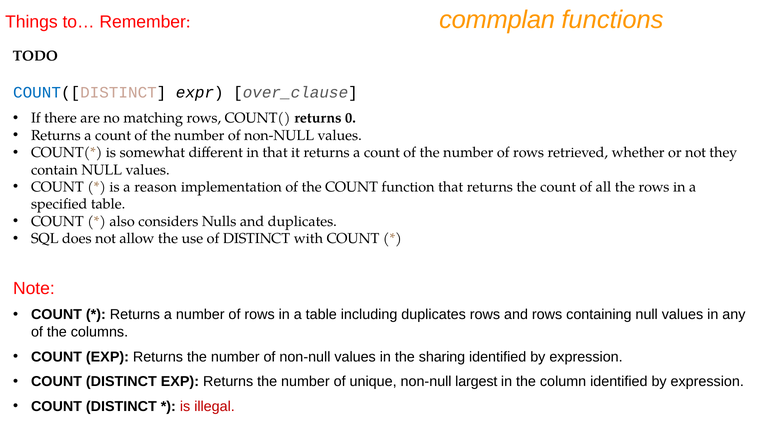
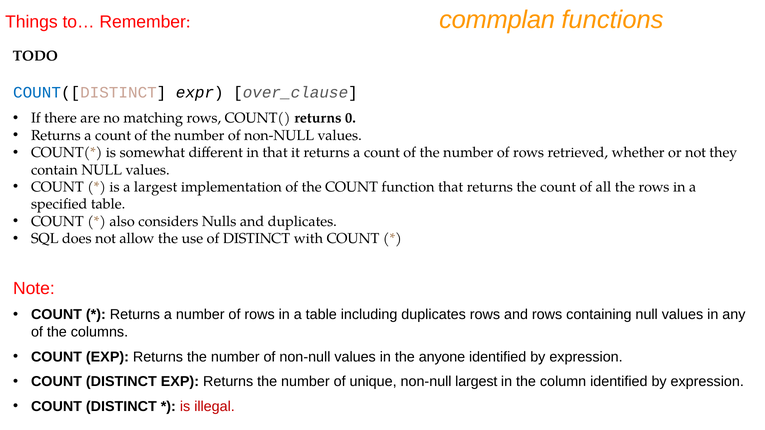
a reason: reason -> largest
sharing: sharing -> anyone
